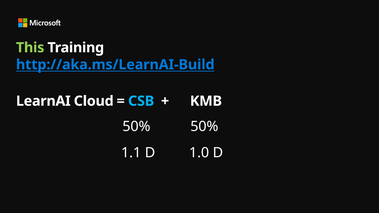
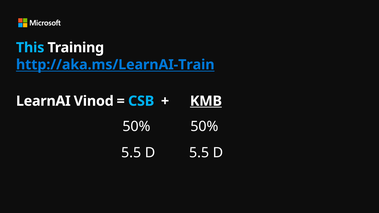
This colour: light green -> light blue
http://aka.ms/LearnAI-Build: http://aka.ms/LearnAI-Build -> http://aka.ms/LearnAI-Train
Cloud: Cloud -> Vinod
KMB underline: none -> present
1.1 at (131, 153): 1.1 -> 5.5
D 1.0: 1.0 -> 5.5
